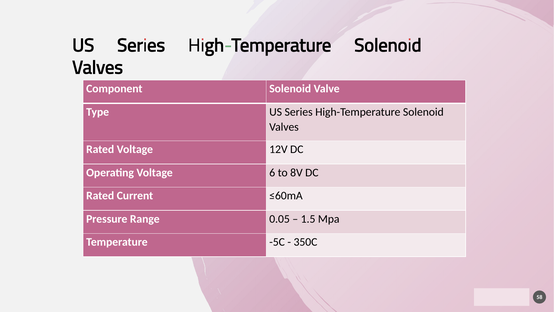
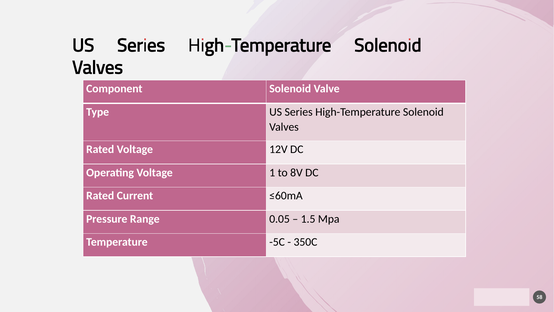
6: 6 -> 1
